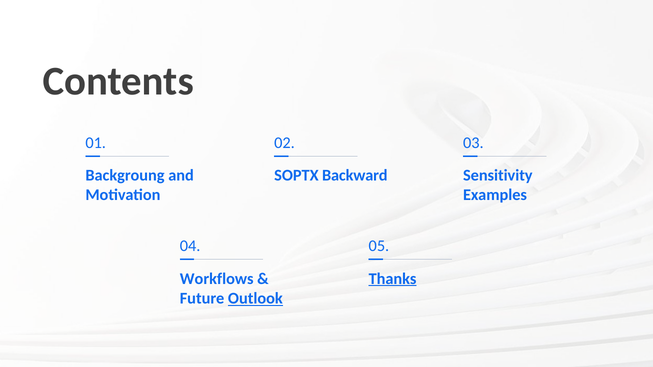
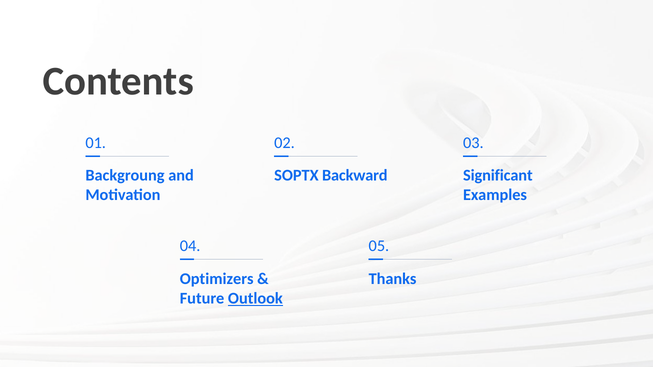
Sensitivity: Sensitivity -> Significant
Thanks underline: present -> none
Workflows: Workflows -> Optimizers
